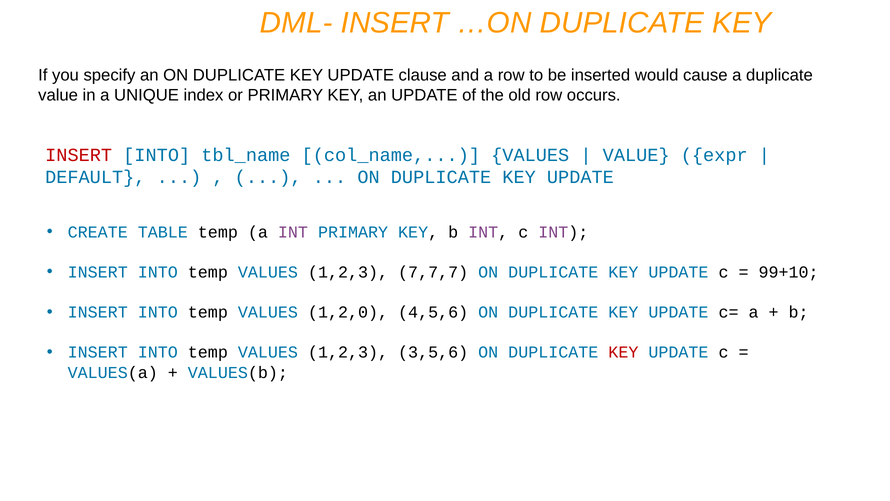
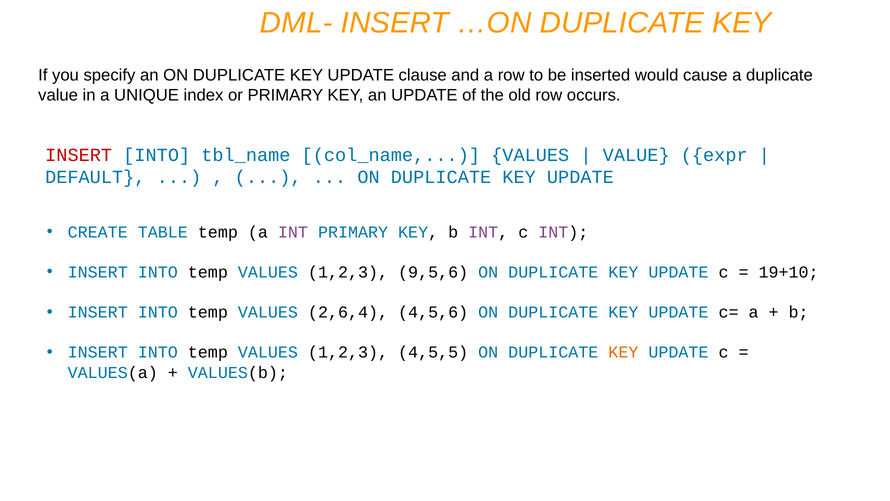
7,7,7: 7,7,7 -> 9,5,6
99+10: 99+10 -> 19+10
1,2,0: 1,2,0 -> 2,6,4
3,5,6: 3,5,6 -> 4,5,5
KEY at (623, 352) colour: red -> orange
